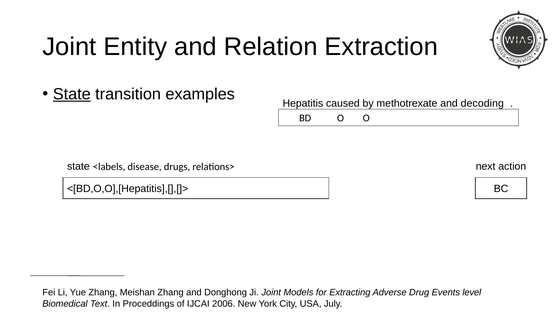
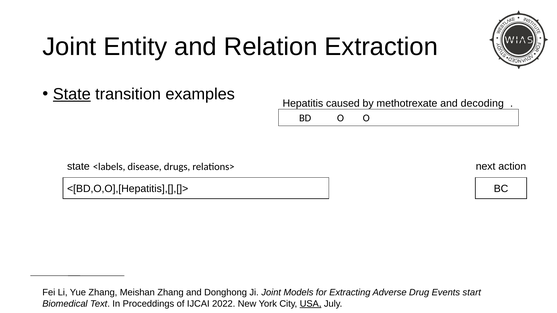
level: level -> start
2006: 2006 -> 2022
USA underline: none -> present
